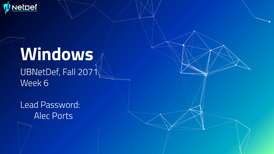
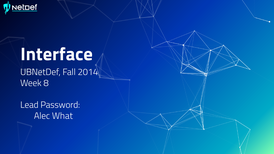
Windows: Windows -> Interface
2071: 2071 -> 2014
6: 6 -> 8
Ports: Ports -> What
